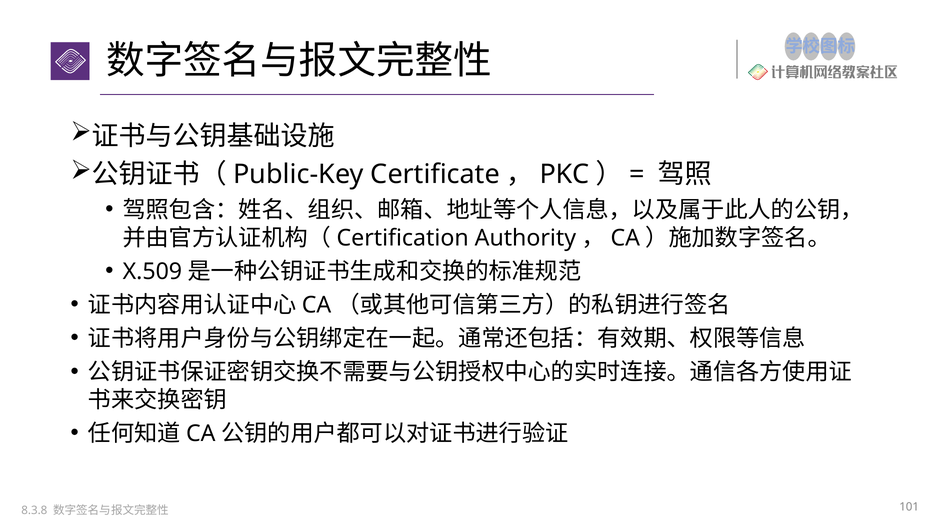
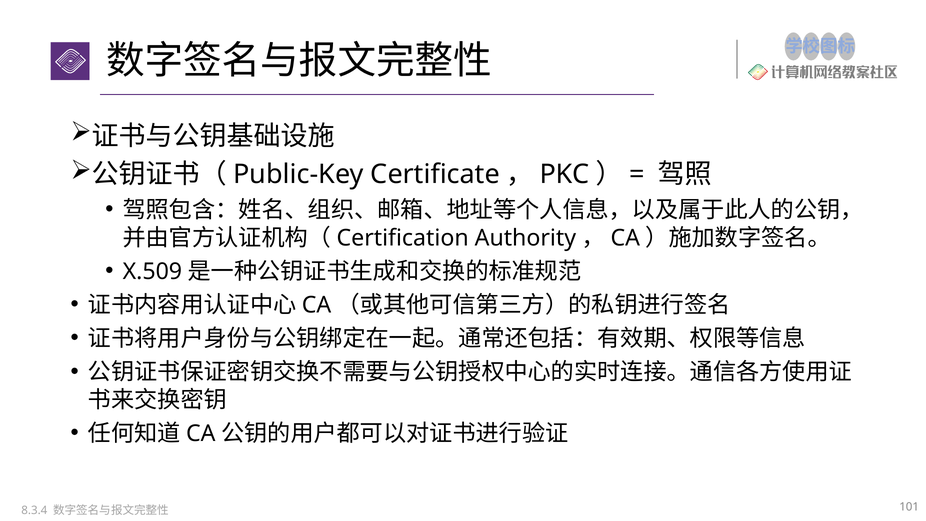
8.3.8: 8.3.8 -> 8.3.4
